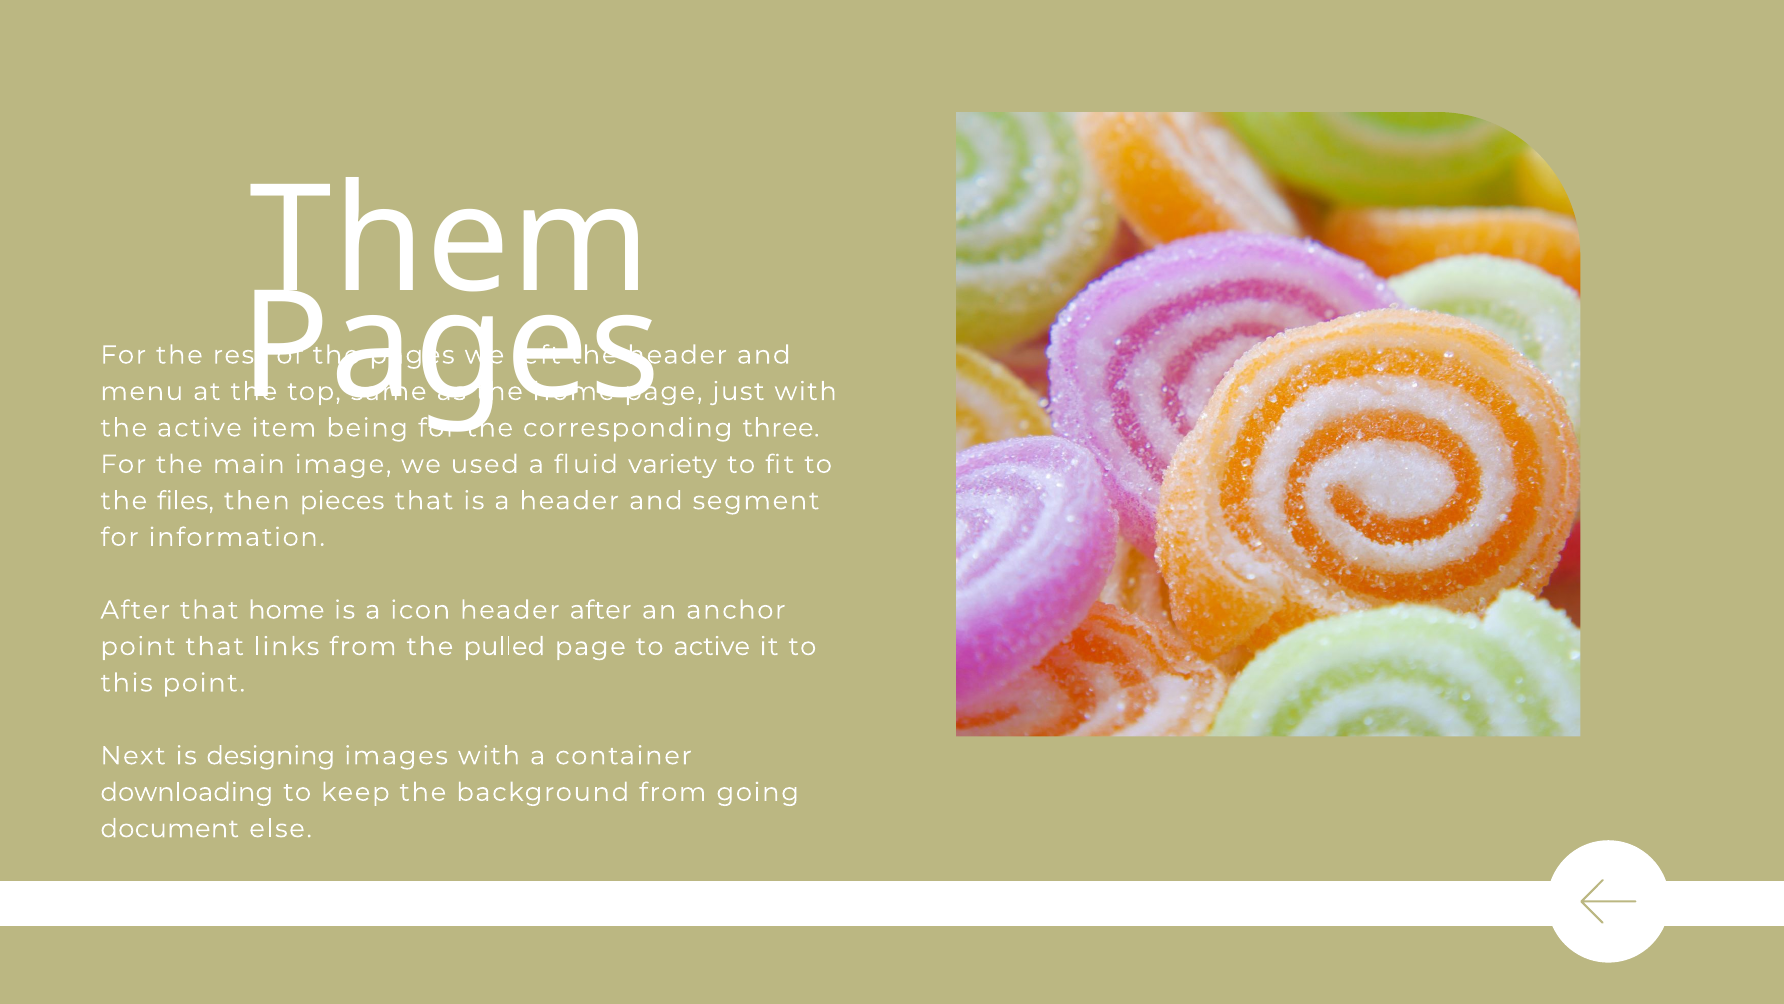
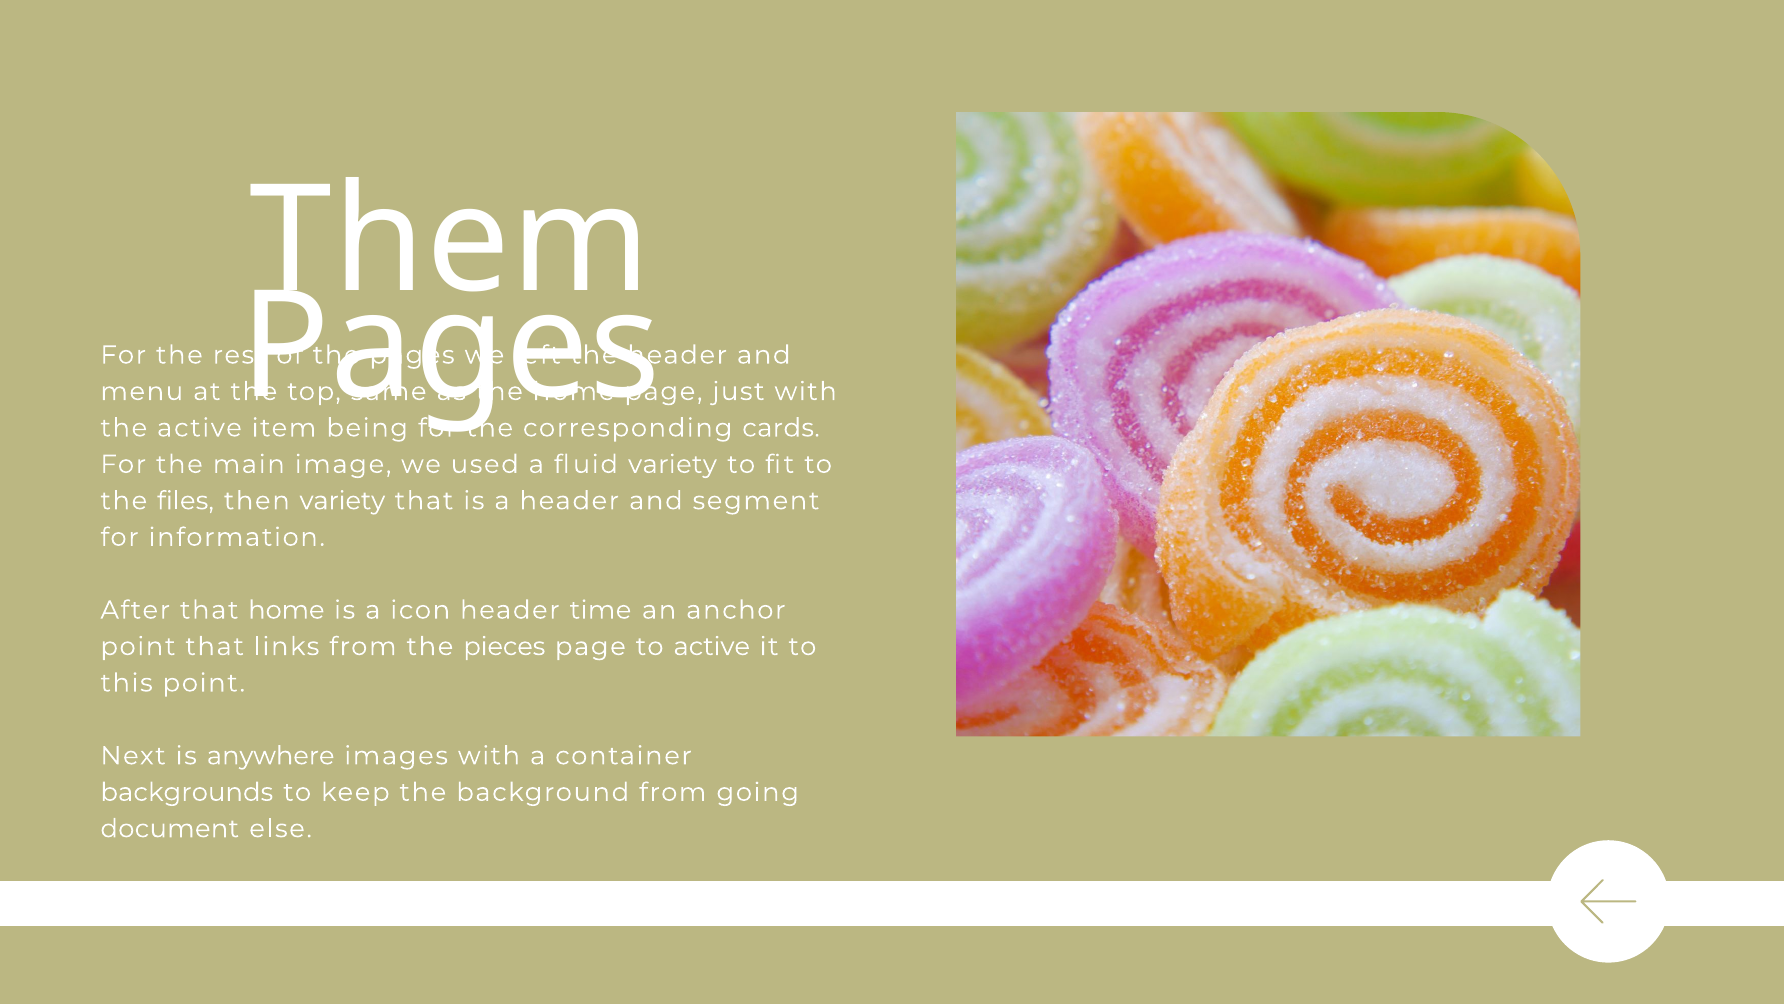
three: three -> cards
then pieces: pieces -> variety
header after: after -> time
pulled: pulled -> pieces
designing: designing -> anywhere
downloading: downloading -> backgrounds
